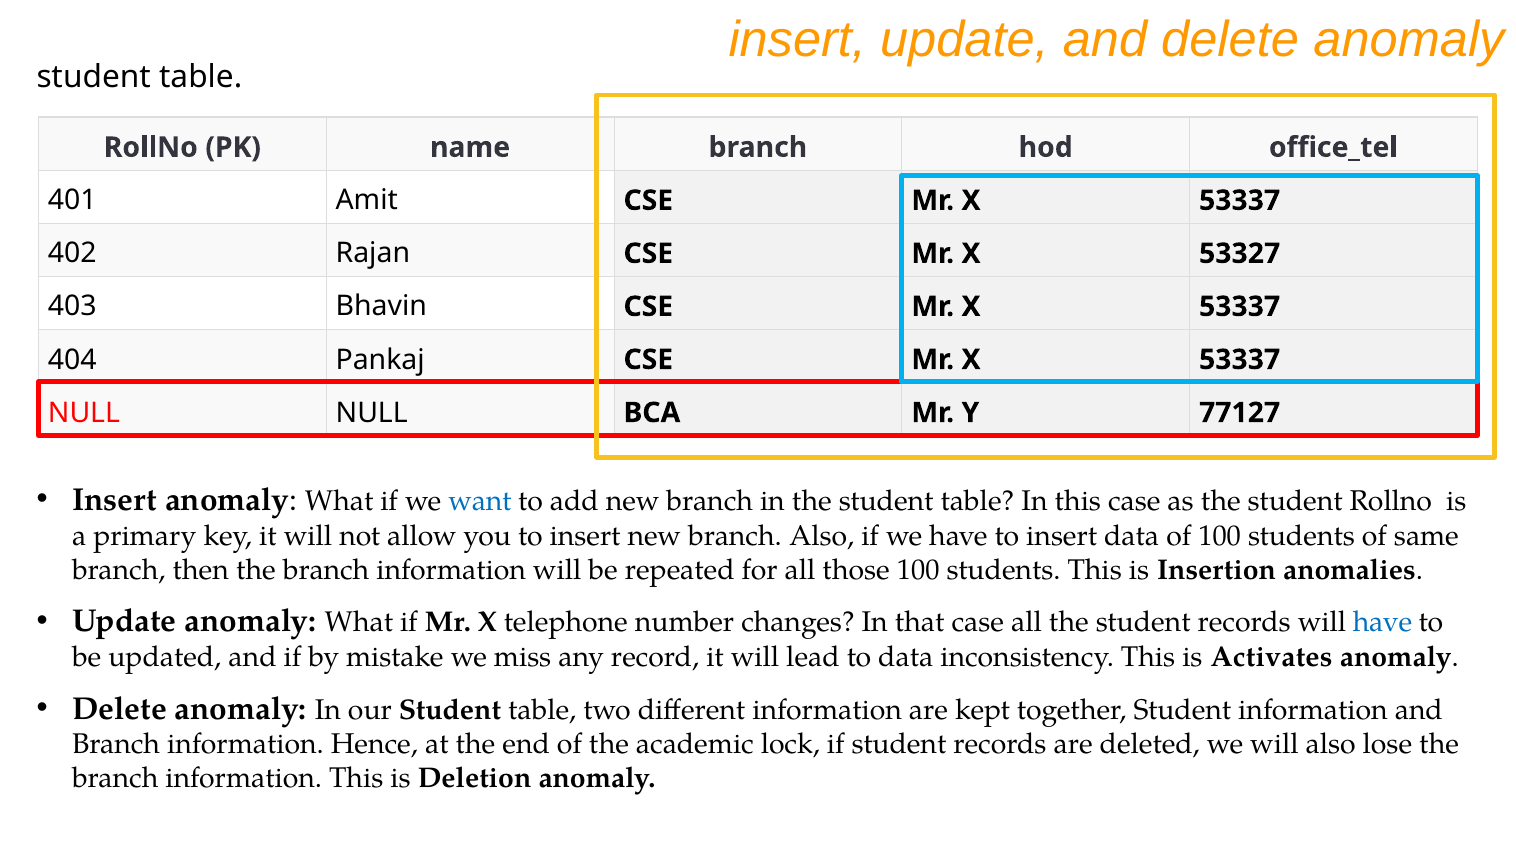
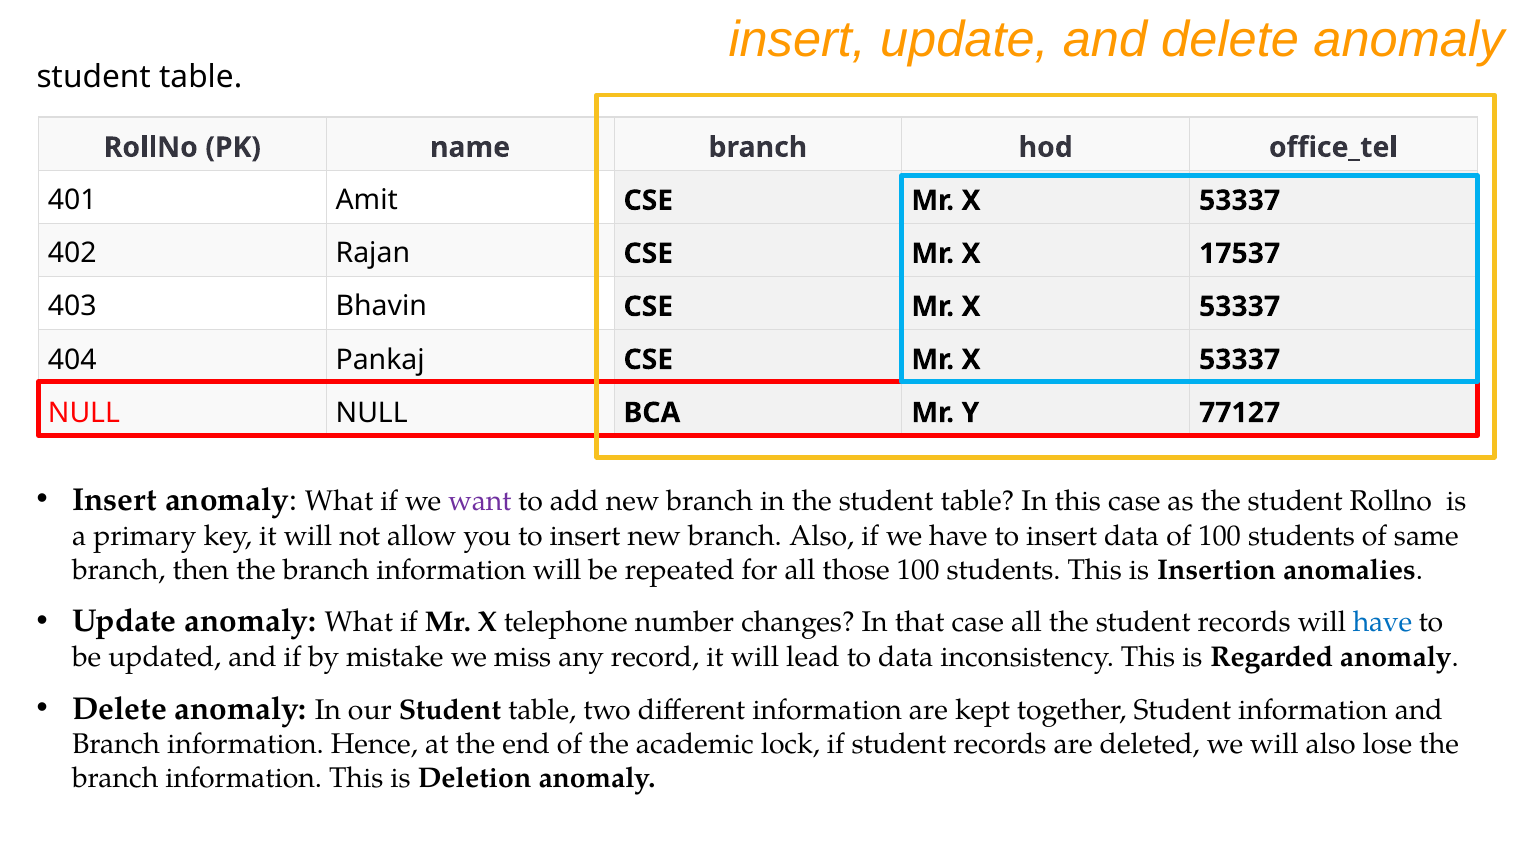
53327: 53327 -> 17537
want colour: blue -> purple
Activates: Activates -> Regarded
